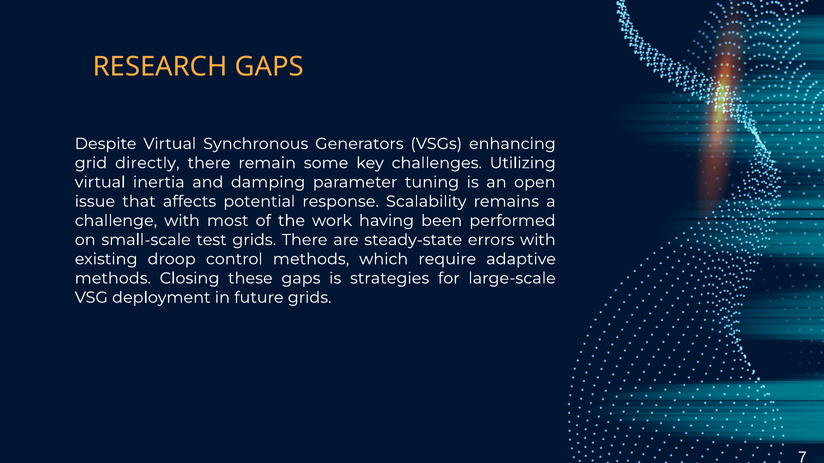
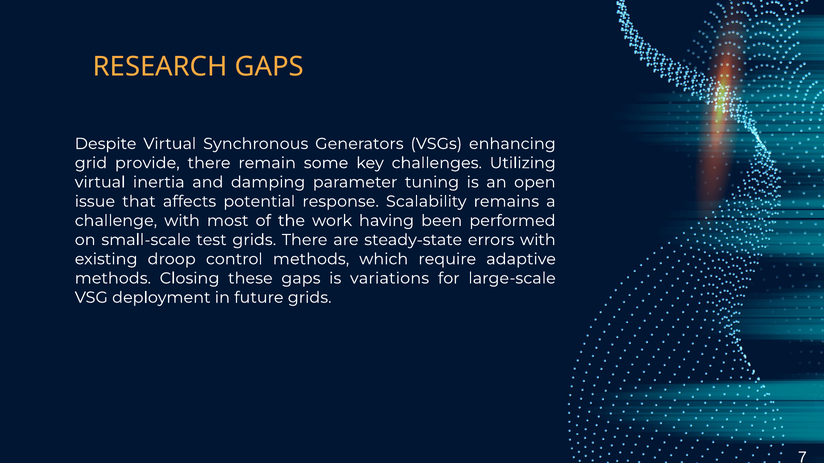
directly: directly -> provide
strategies: strategies -> variations
